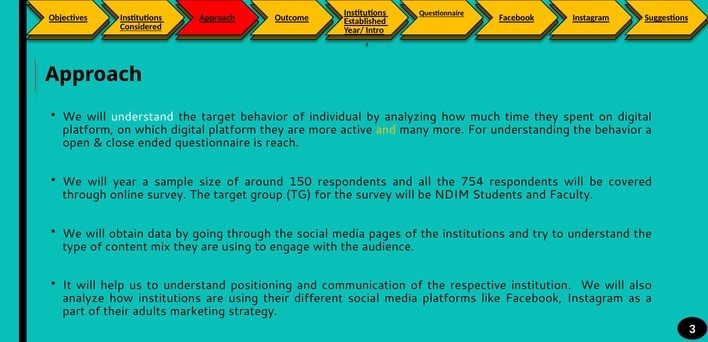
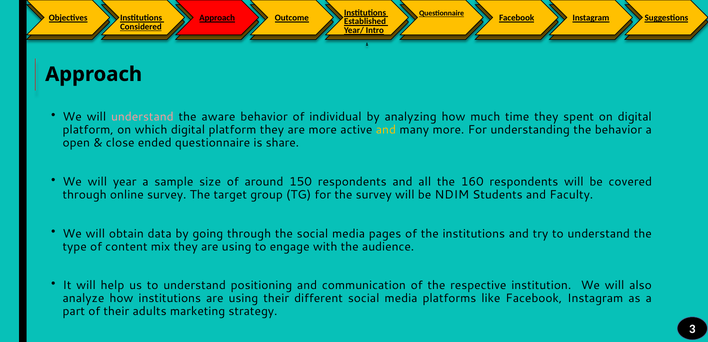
understand at (142, 117) colour: white -> pink
target at (218, 117): target -> aware
reach: reach -> share
754: 754 -> 160
